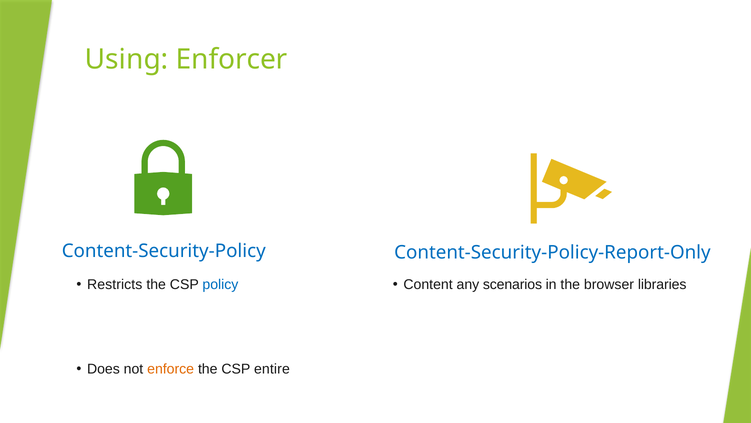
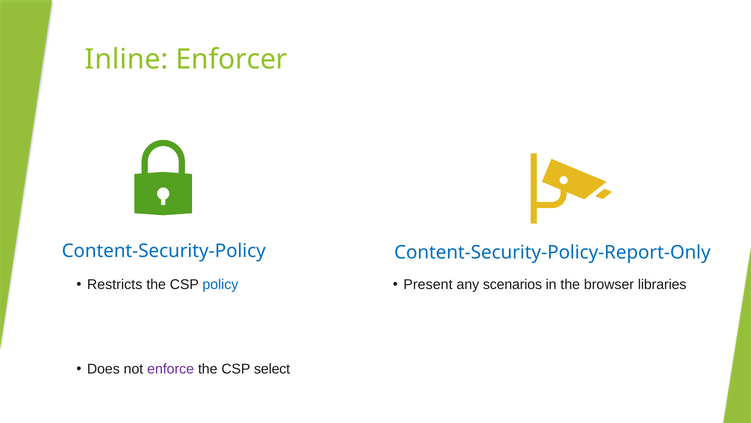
Using: Using -> Inline
Content: Content -> Present
enforce colour: orange -> purple
entire: entire -> select
